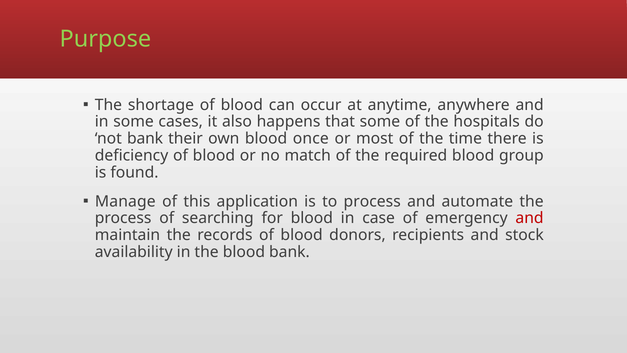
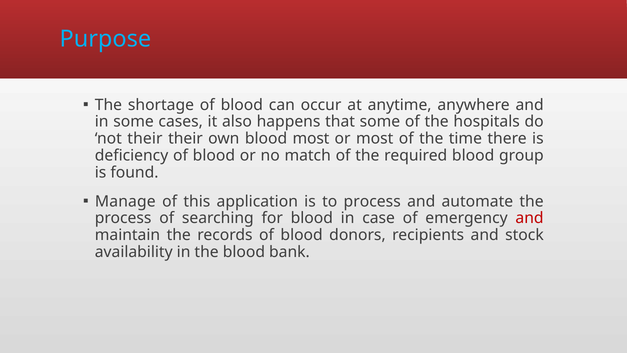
Purpose colour: light green -> light blue
not bank: bank -> their
blood once: once -> most
